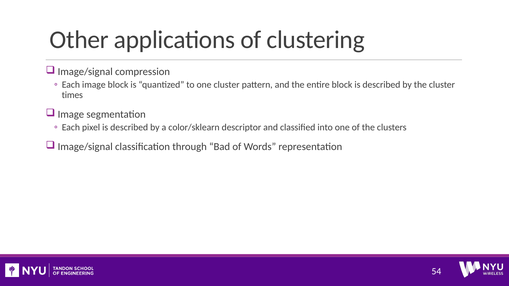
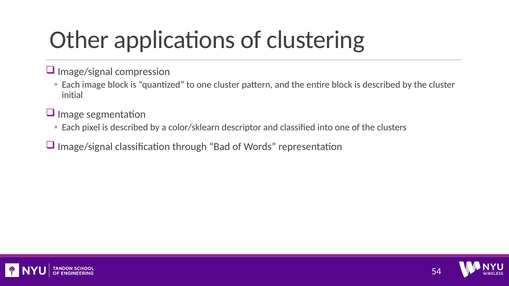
times: times -> initial
